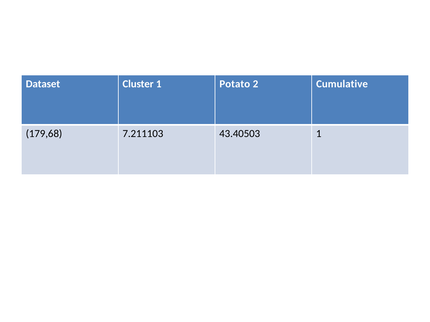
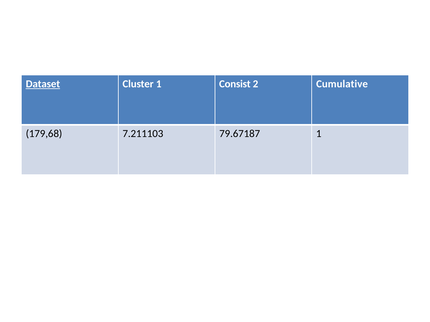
Dataset underline: none -> present
Potato: Potato -> Consist
43.40503: 43.40503 -> 79.67187
